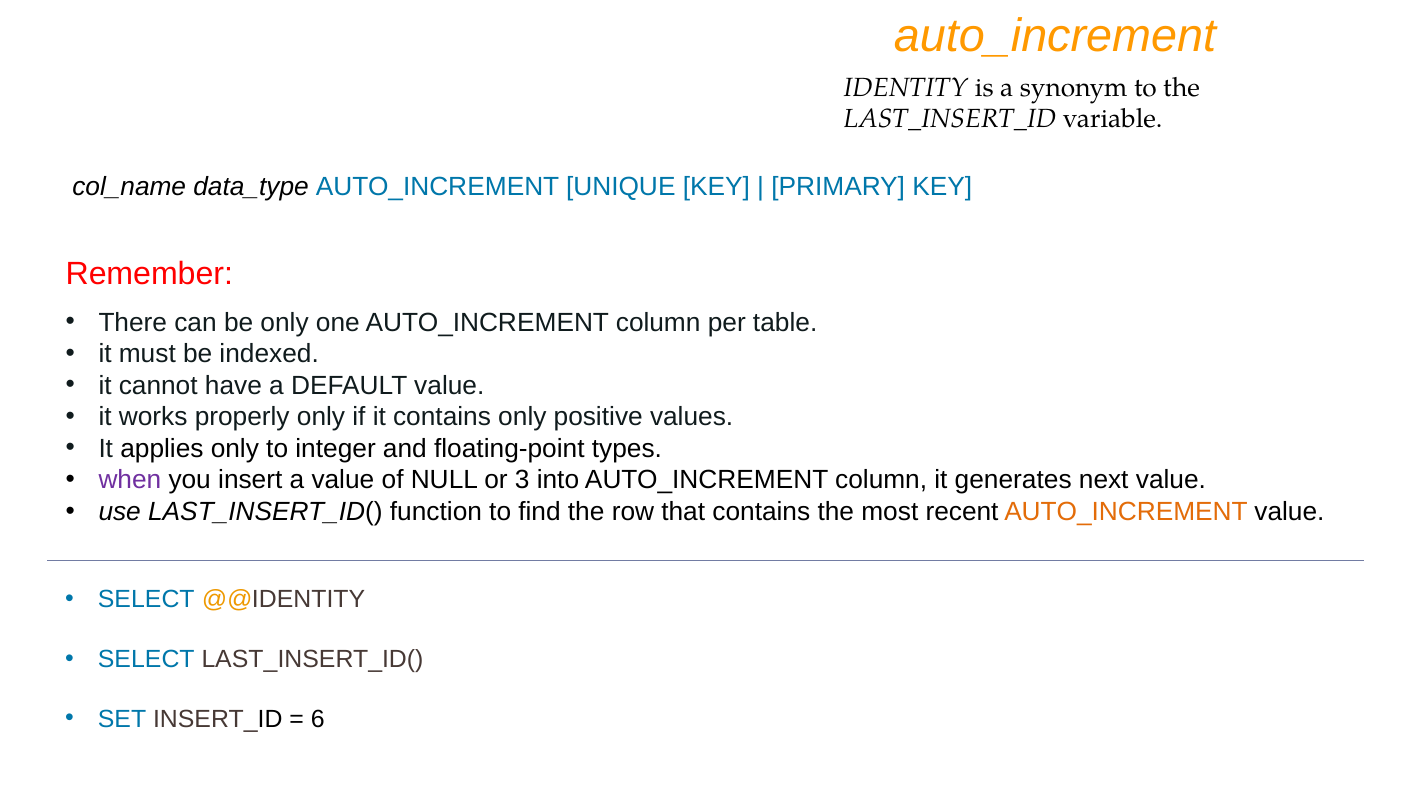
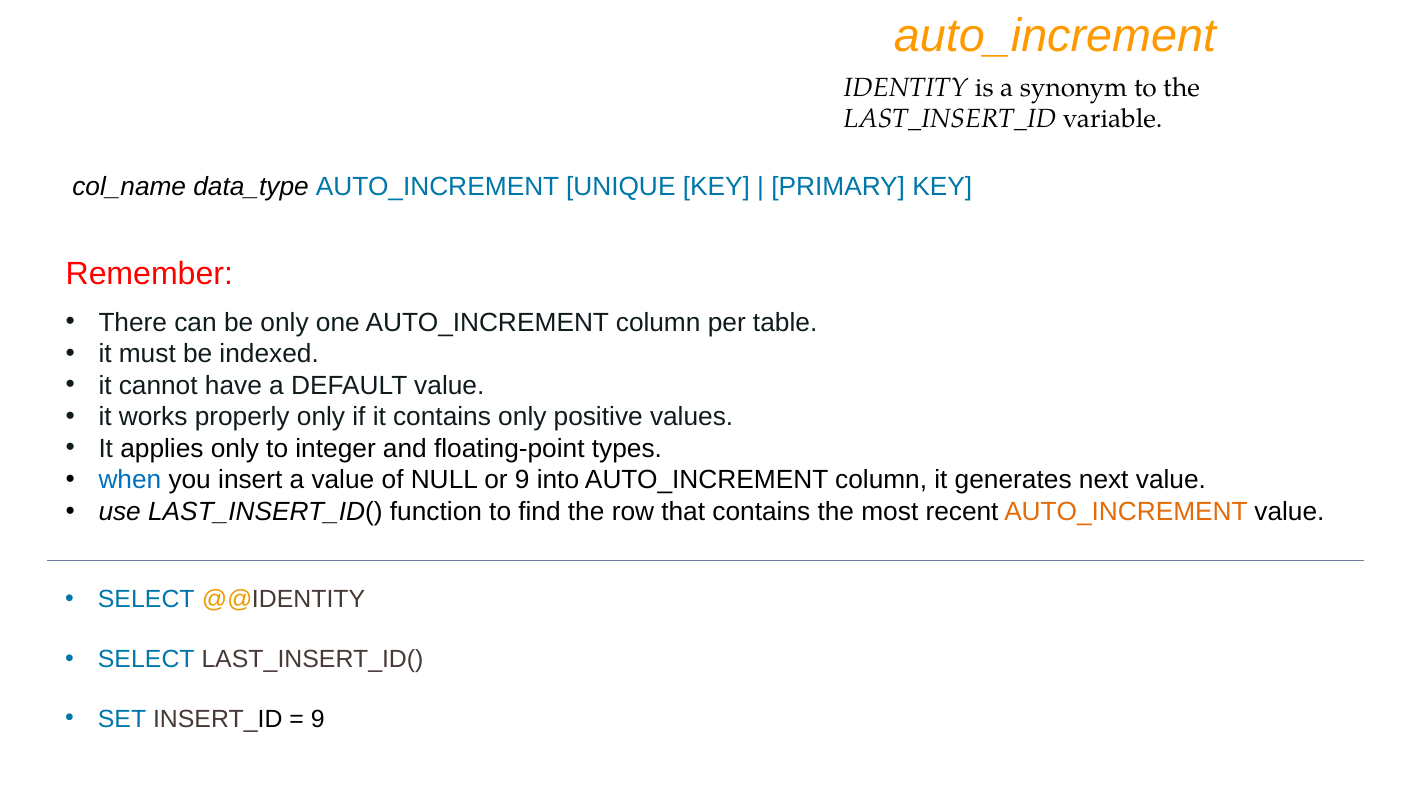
when colour: purple -> blue
or 3: 3 -> 9
6 at (318, 719): 6 -> 9
